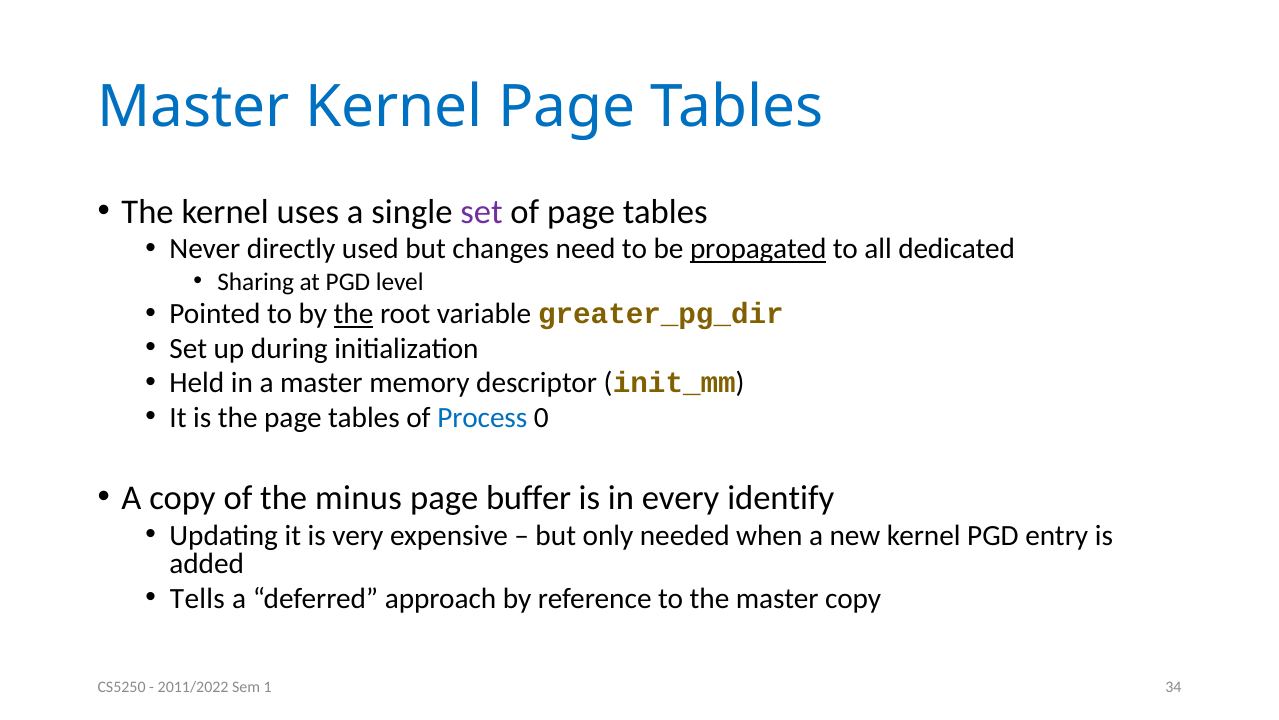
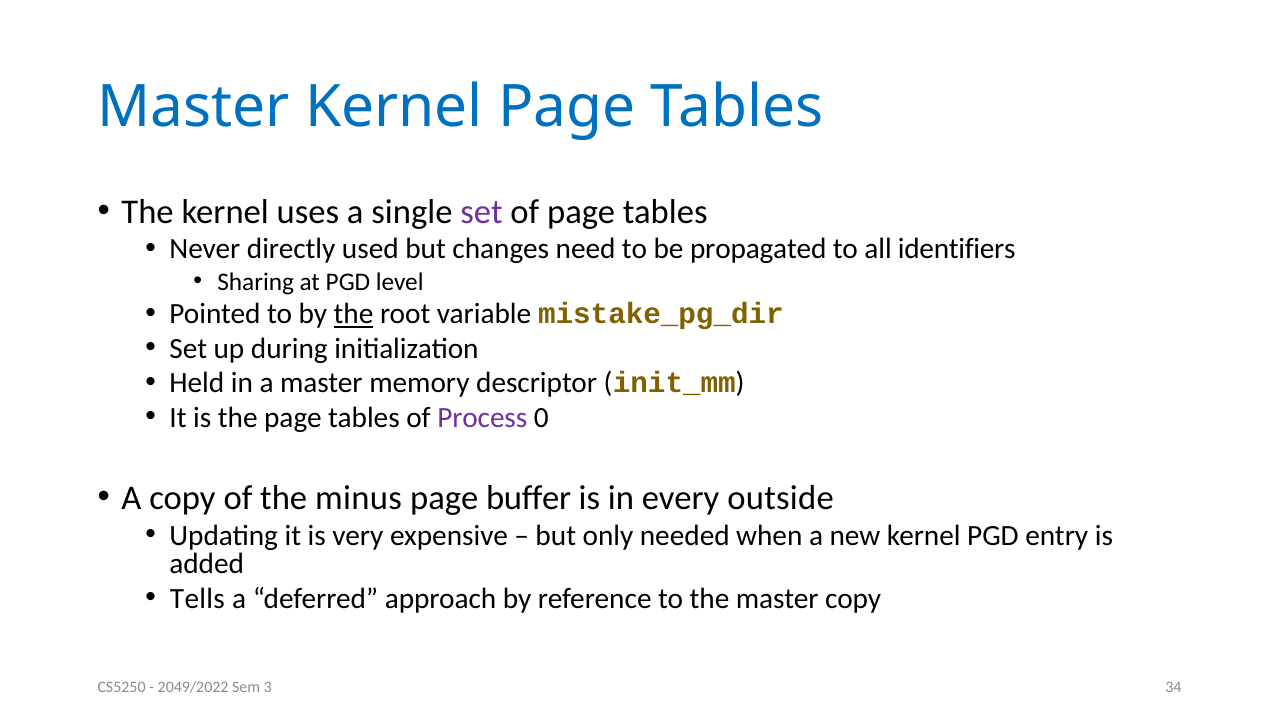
propagated underline: present -> none
dedicated: dedicated -> identifiers
greater_pg_dir: greater_pg_dir -> mistake_pg_dir
Process colour: blue -> purple
identify: identify -> outside
2011/2022: 2011/2022 -> 2049/2022
1: 1 -> 3
